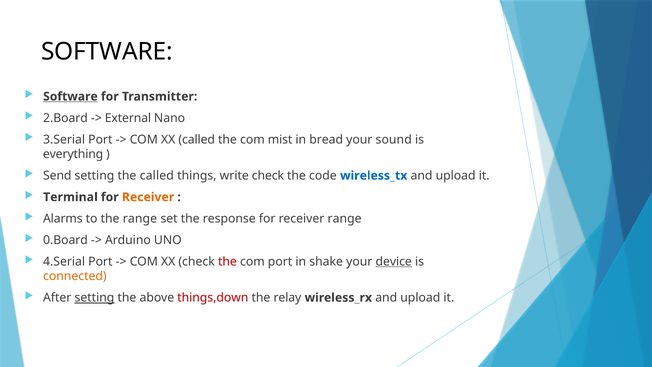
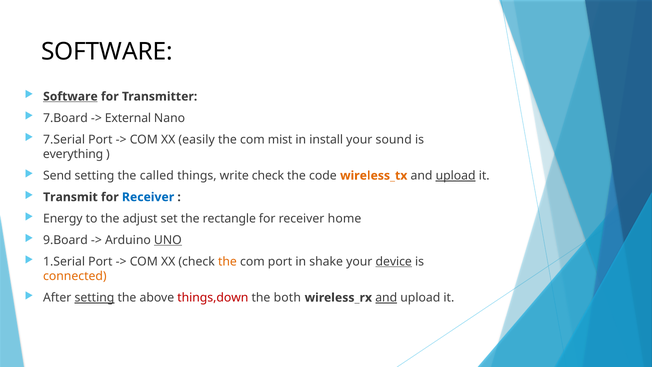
2.Board: 2.Board -> 7.Board
3.Serial: 3.Serial -> 7.Serial
XX called: called -> easily
bread: bread -> install
wireless_tx colour: blue -> orange
upload at (456, 176) underline: none -> present
Terminal: Terminal -> Transmit
Receiver at (148, 197) colour: orange -> blue
Alarms: Alarms -> Energy
the range: range -> adjust
response: response -> rectangle
receiver range: range -> home
0.Board: 0.Board -> 9.Board
UNO underline: none -> present
4.Serial: 4.Serial -> 1.Serial
the at (227, 261) colour: red -> orange
relay: relay -> both
and at (386, 298) underline: none -> present
